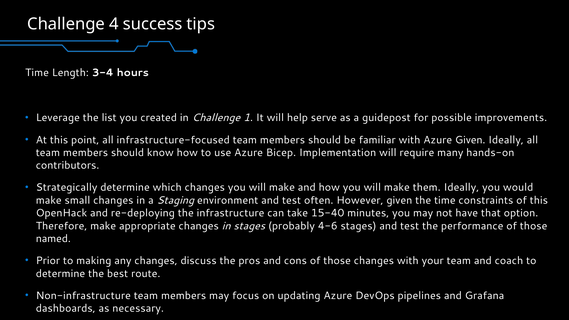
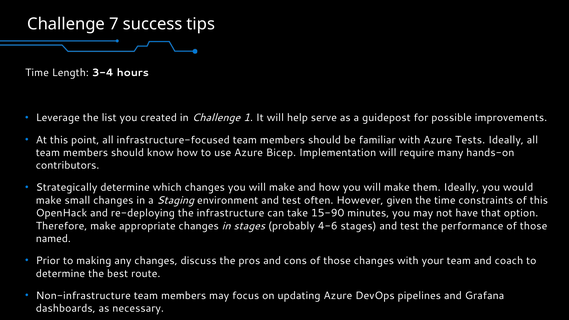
4: 4 -> 7
Azure Given: Given -> Tests
15-40: 15-40 -> 15-90
